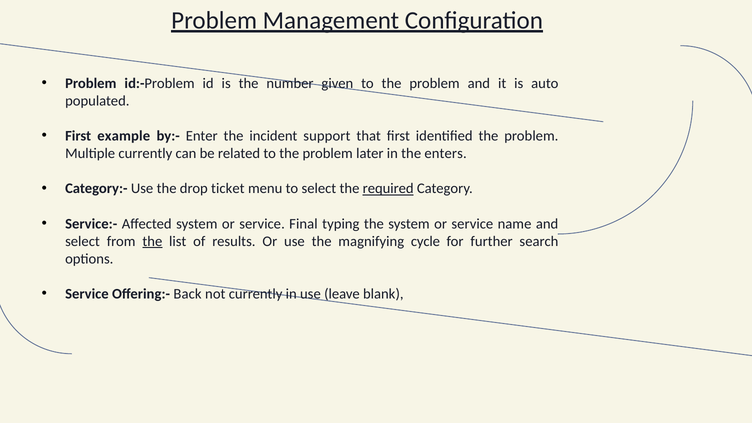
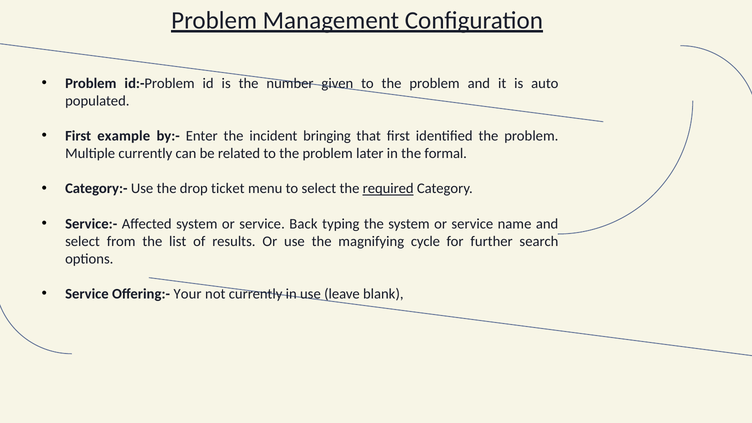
support: support -> bringing
enters: enters -> formal
Final: Final -> Back
the at (152, 241) underline: present -> none
Back: Back -> Your
